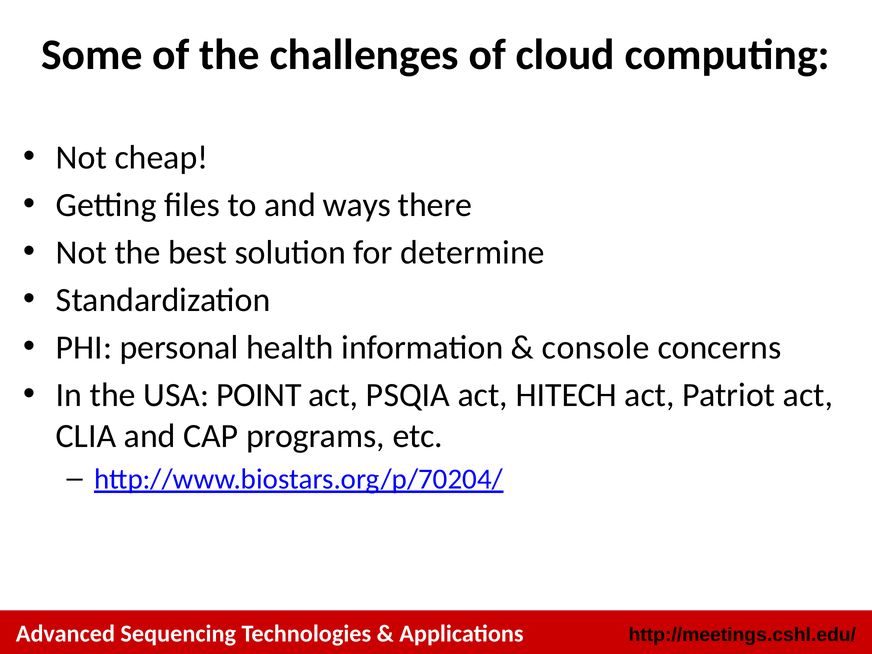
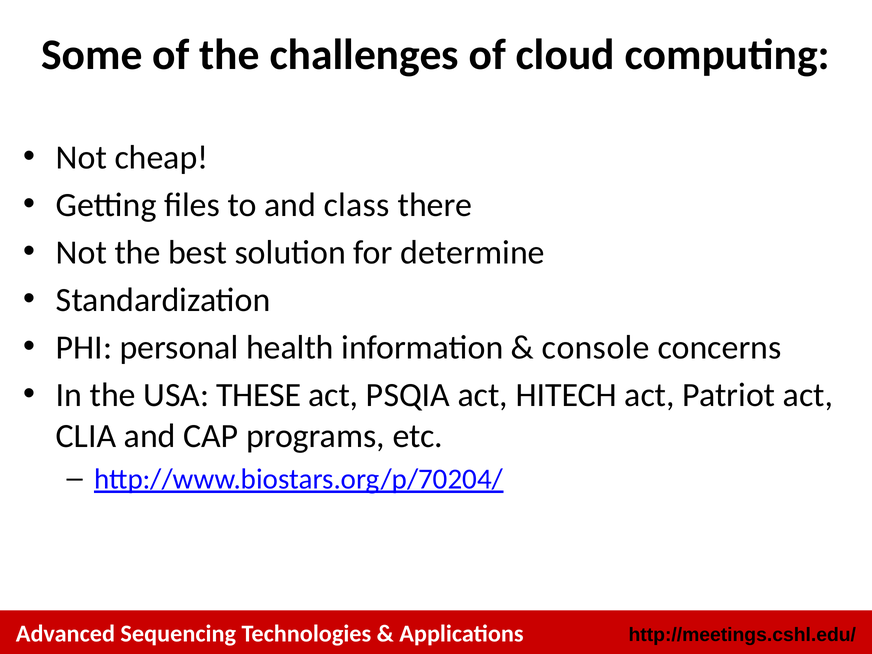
ways: ways -> class
POINT: POINT -> THESE
